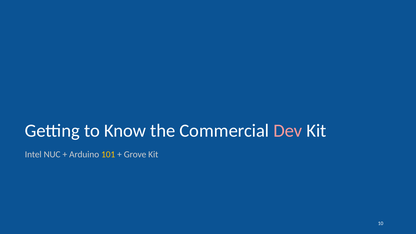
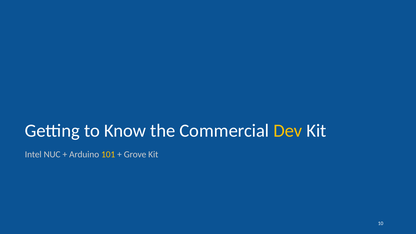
Dev colour: pink -> yellow
